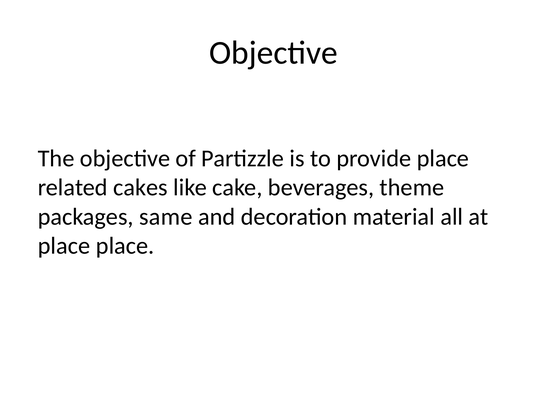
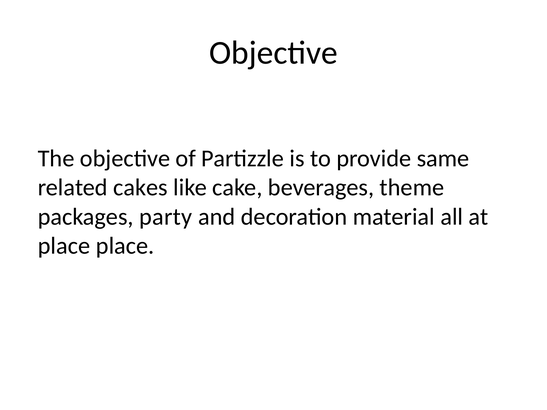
provide place: place -> same
same: same -> party
